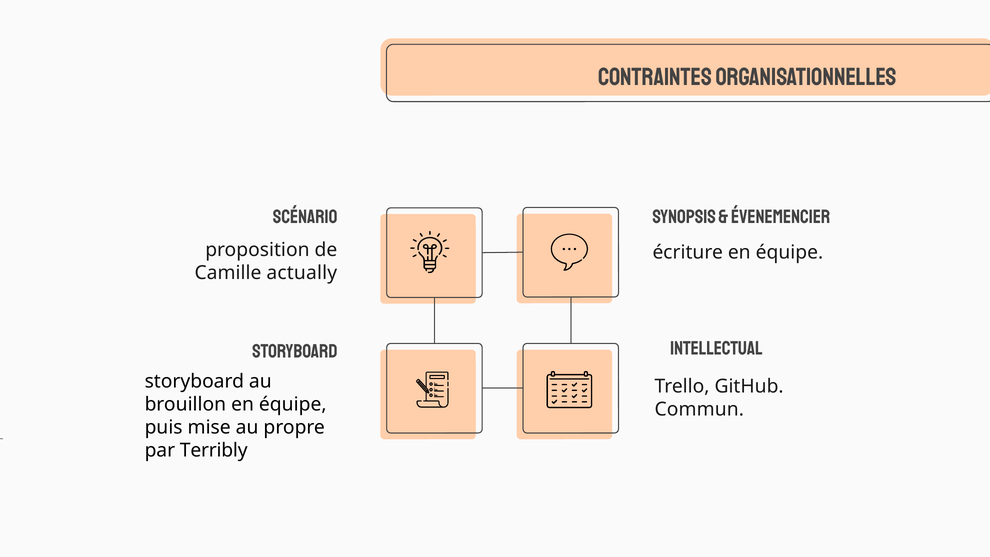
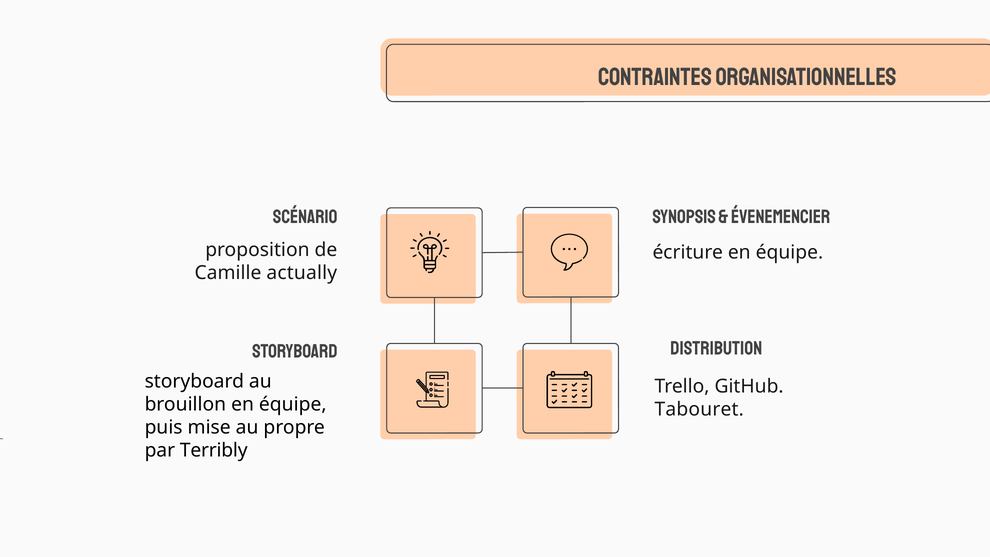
Intellectual: Intellectual -> Distribution
Commun: Commun -> Tabouret
